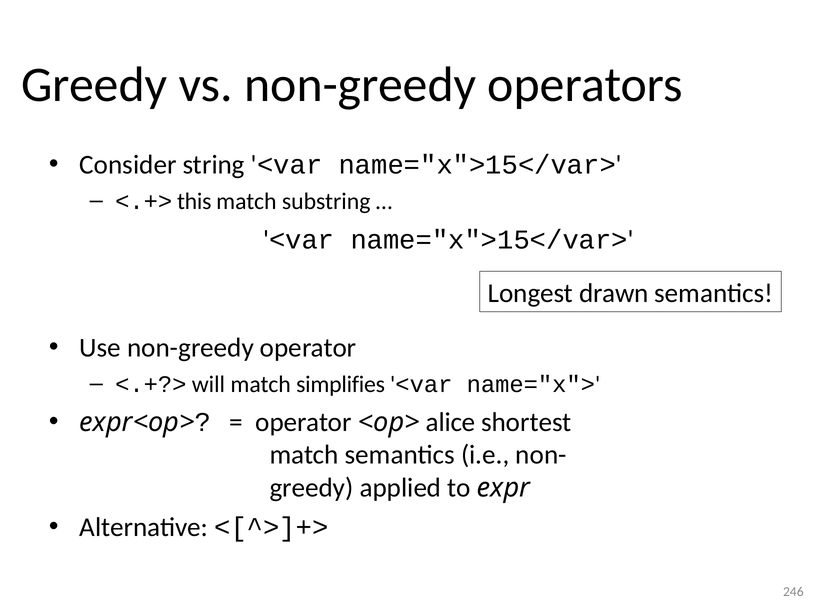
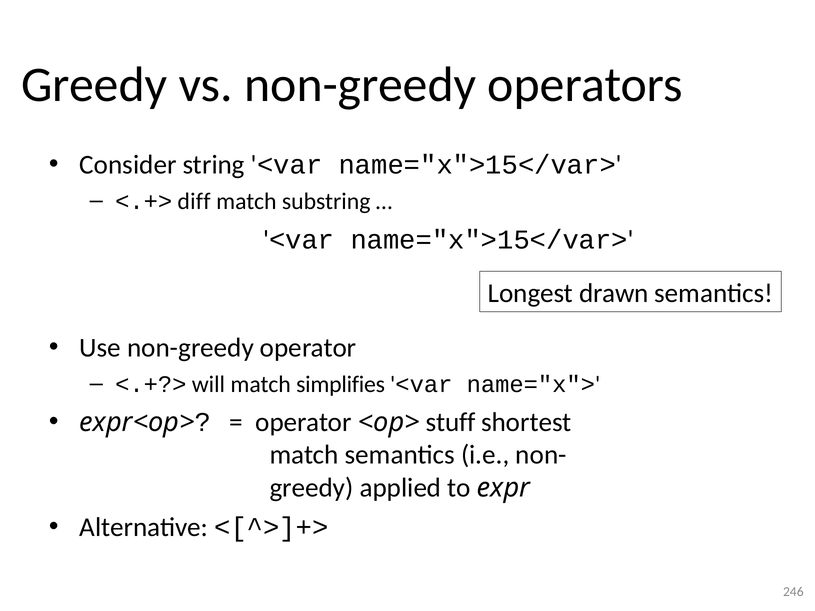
this: this -> diff
alice: alice -> stuff
